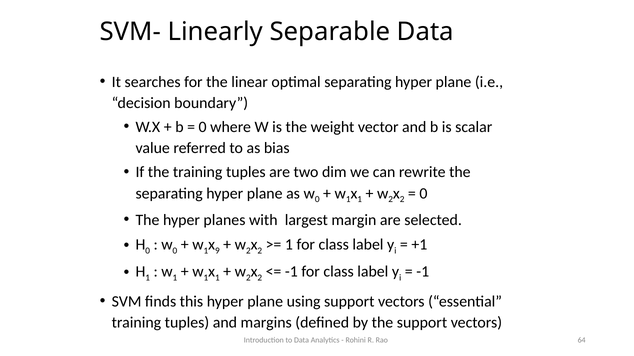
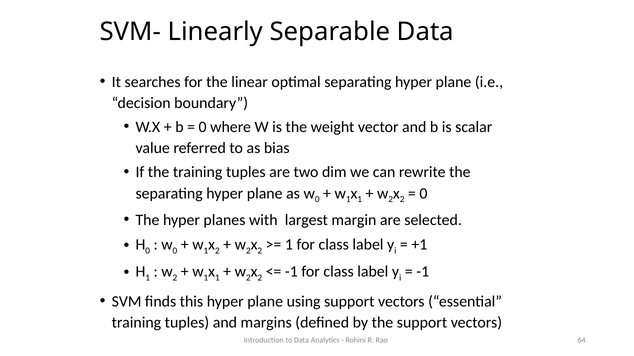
9 at (217, 251): 9 -> 2
1 at (175, 278): 1 -> 2
